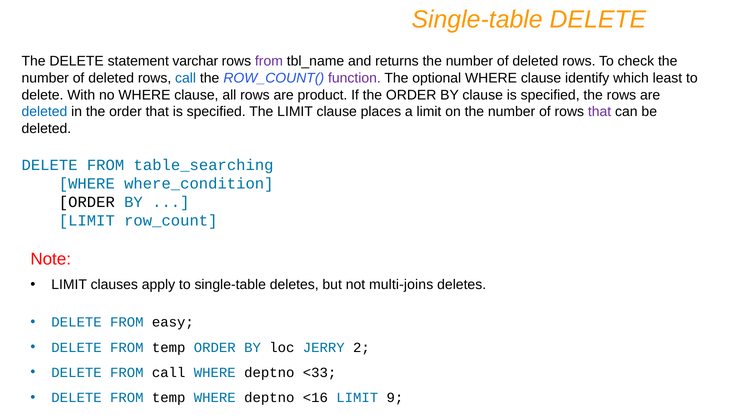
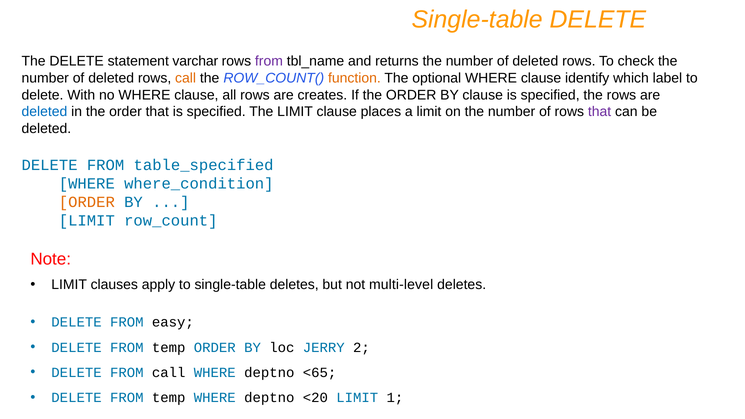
call at (186, 78) colour: blue -> orange
function colour: purple -> orange
least: least -> label
product: product -> creates
table_searching: table_searching -> table_specified
ORDER at (87, 202) colour: black -> orange
multi-joins: multi-joins -> multi-level
<33: <33 -> <65
<16: <16 -> <20
9: 9 -> 1
